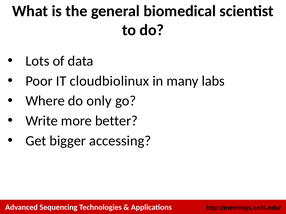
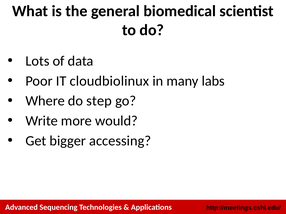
only: only -> step
better: better -> would
